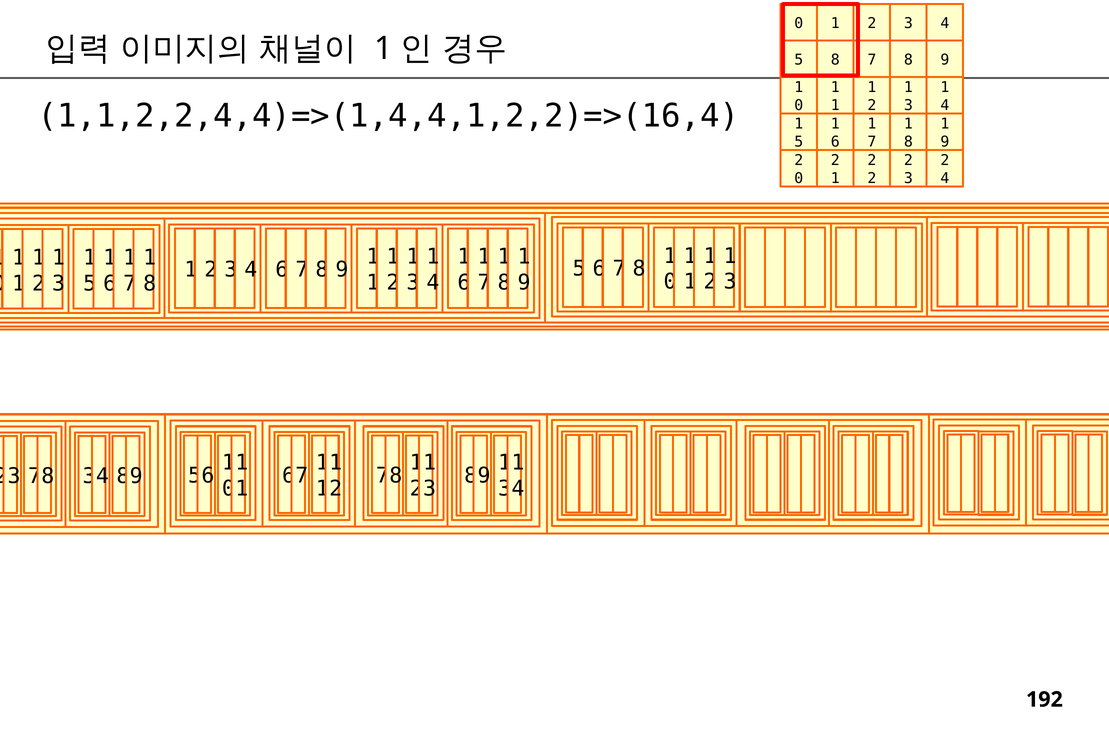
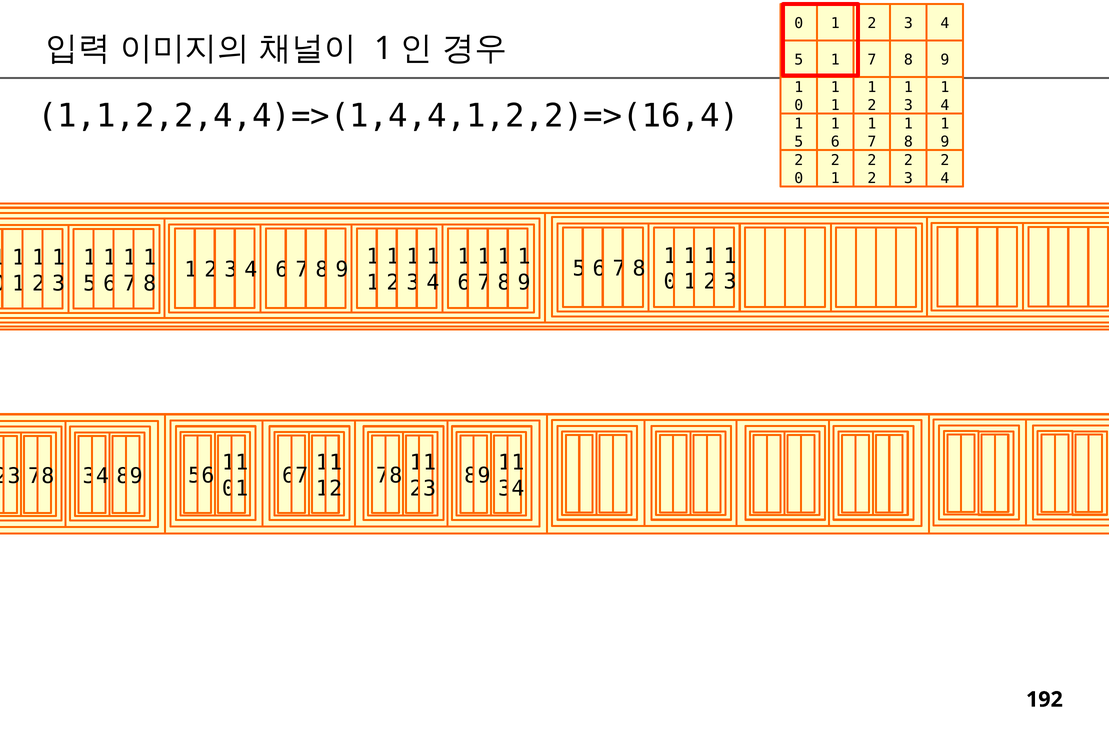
8 at (835, 60): 8 -> 1
